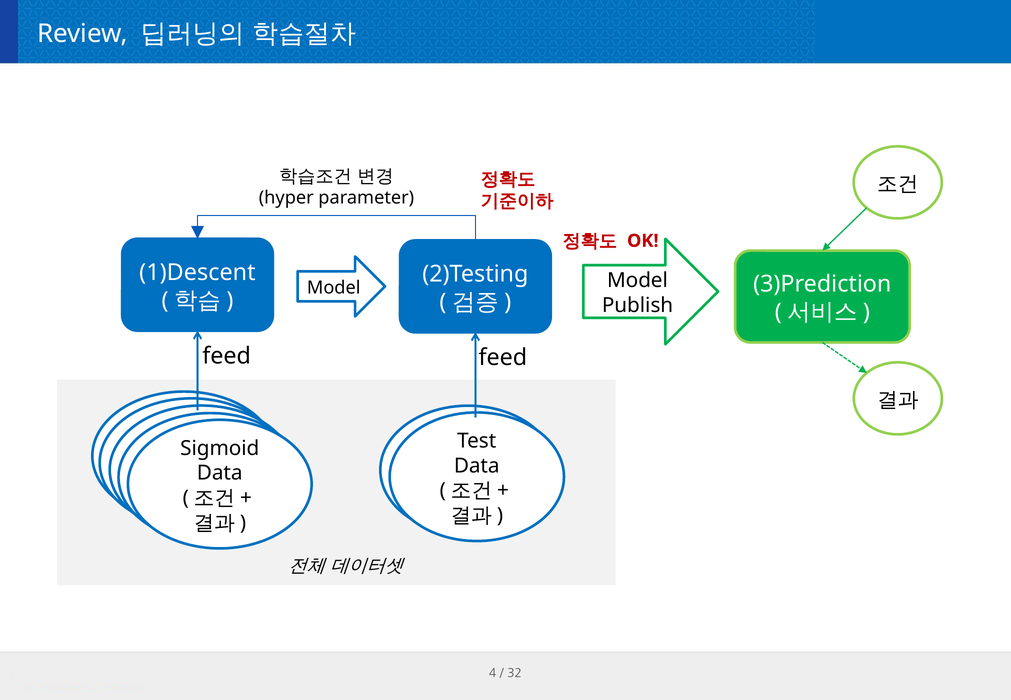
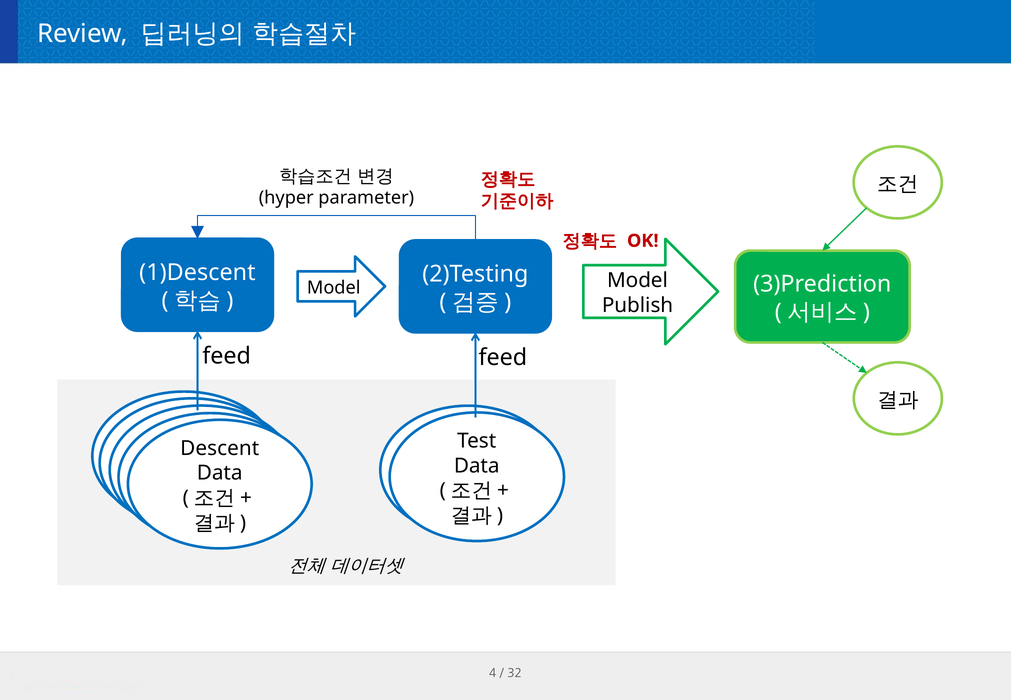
Sigmoid: Sigmoid -> Descent
